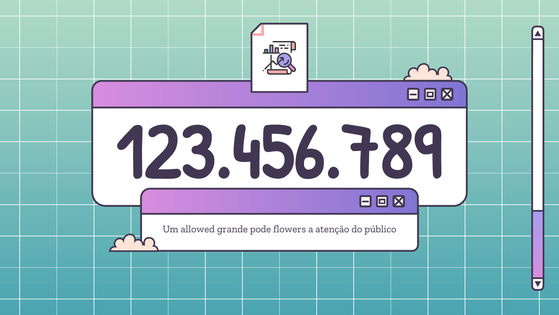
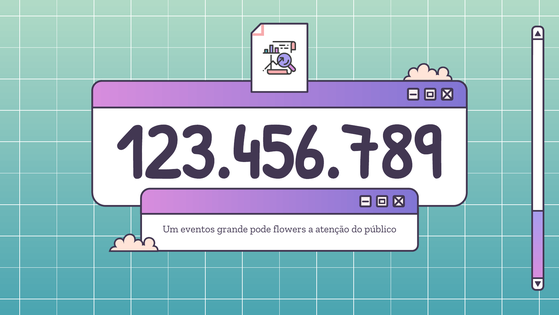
allowed: allowed -> eventos
